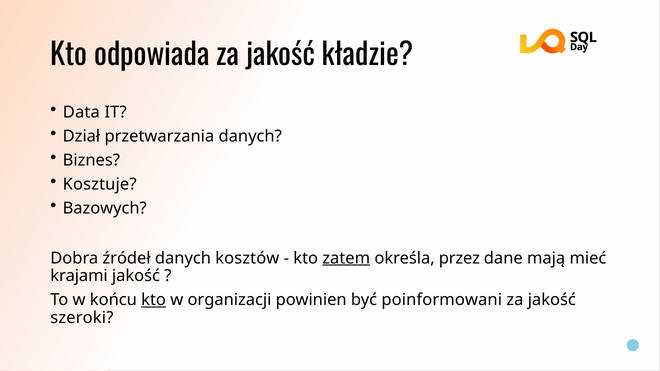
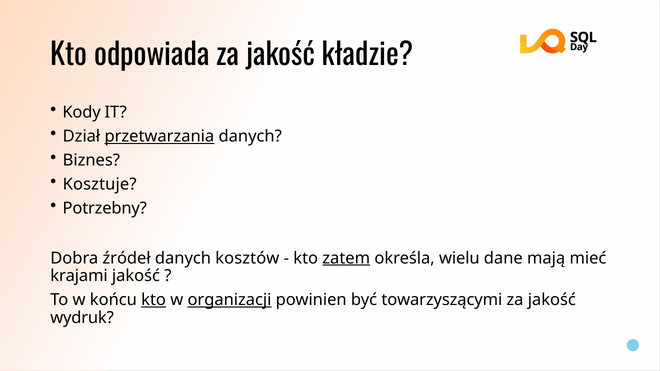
Data: Data -> Kody
przetwarzania underline: none -> present
Bazowych: Bazowych -> Potrzebny
przez: przez -> wielu
organizacji underline: none -> present
poinformowani: poinformowani -> towarzyszącymi
szeroki: szeroki -> wydruk
